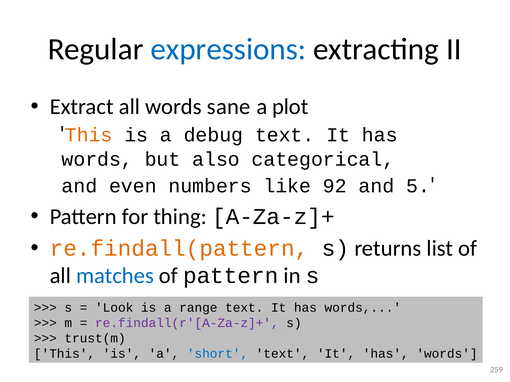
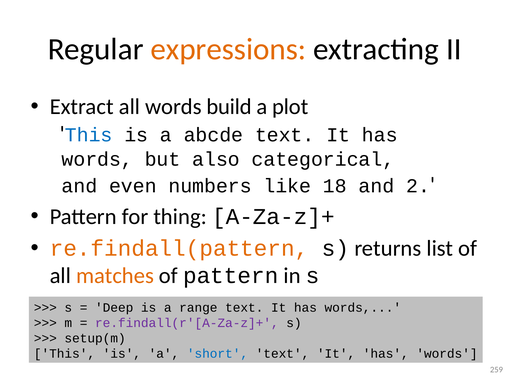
expressions colour: blue -> orange
sane: sane -> build
This at (89, 135) colour: orange -> blue
debug: debug -> abcde
92: 92 -> 18
5: 5 -> 2
matches colour: blue -> orange
Look: Look -> Deep
trust(m: trust(m -> setup(m
